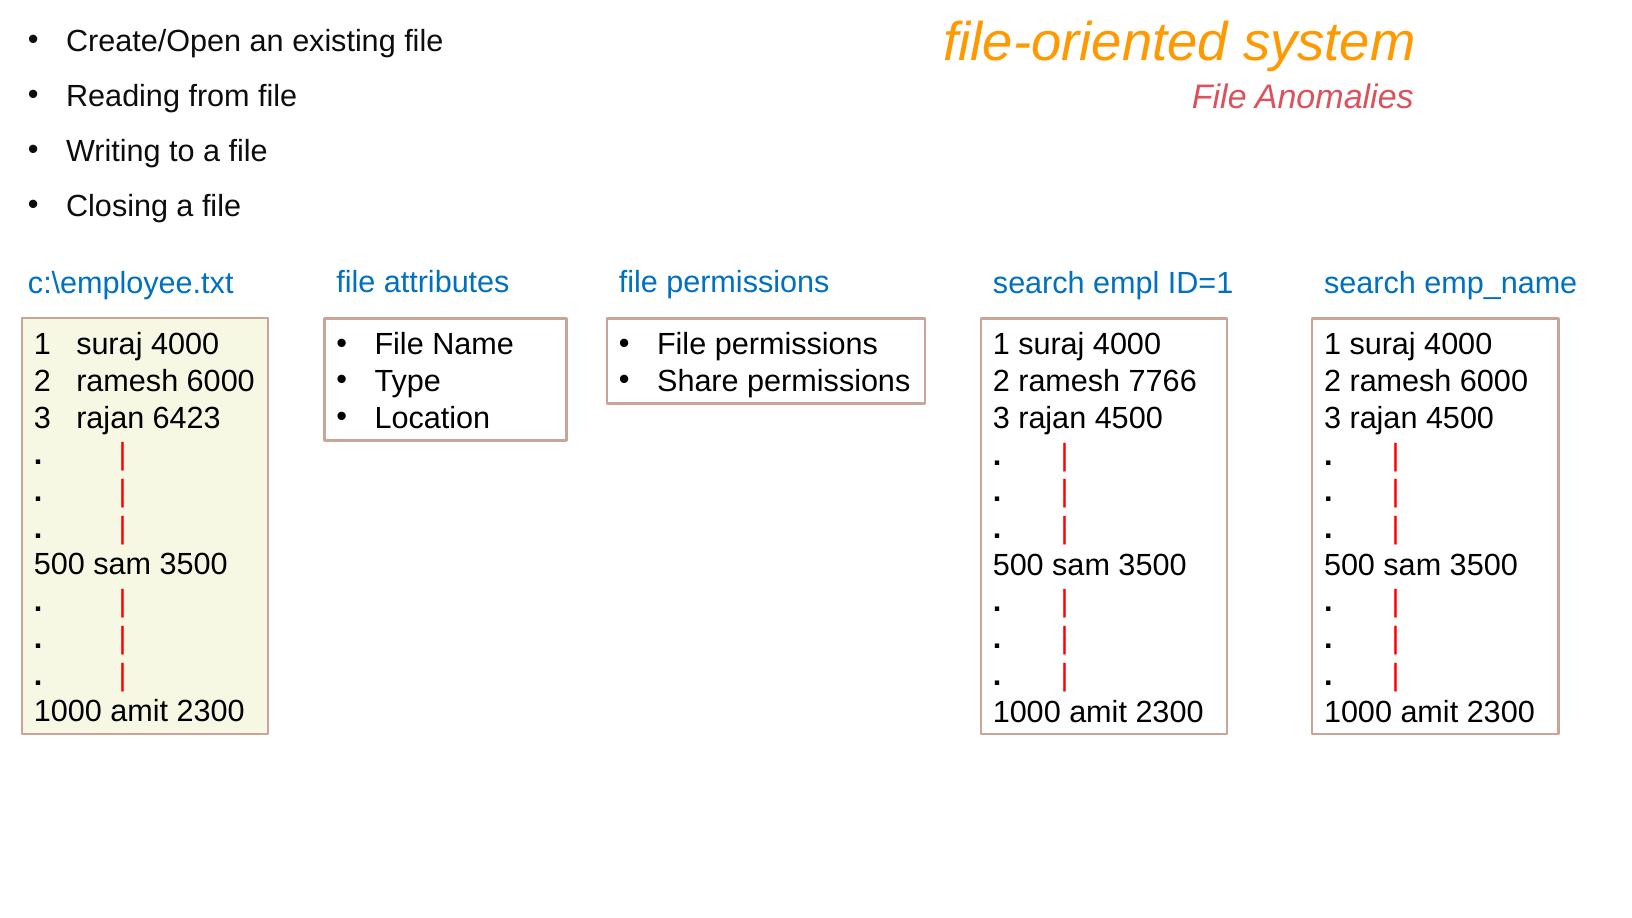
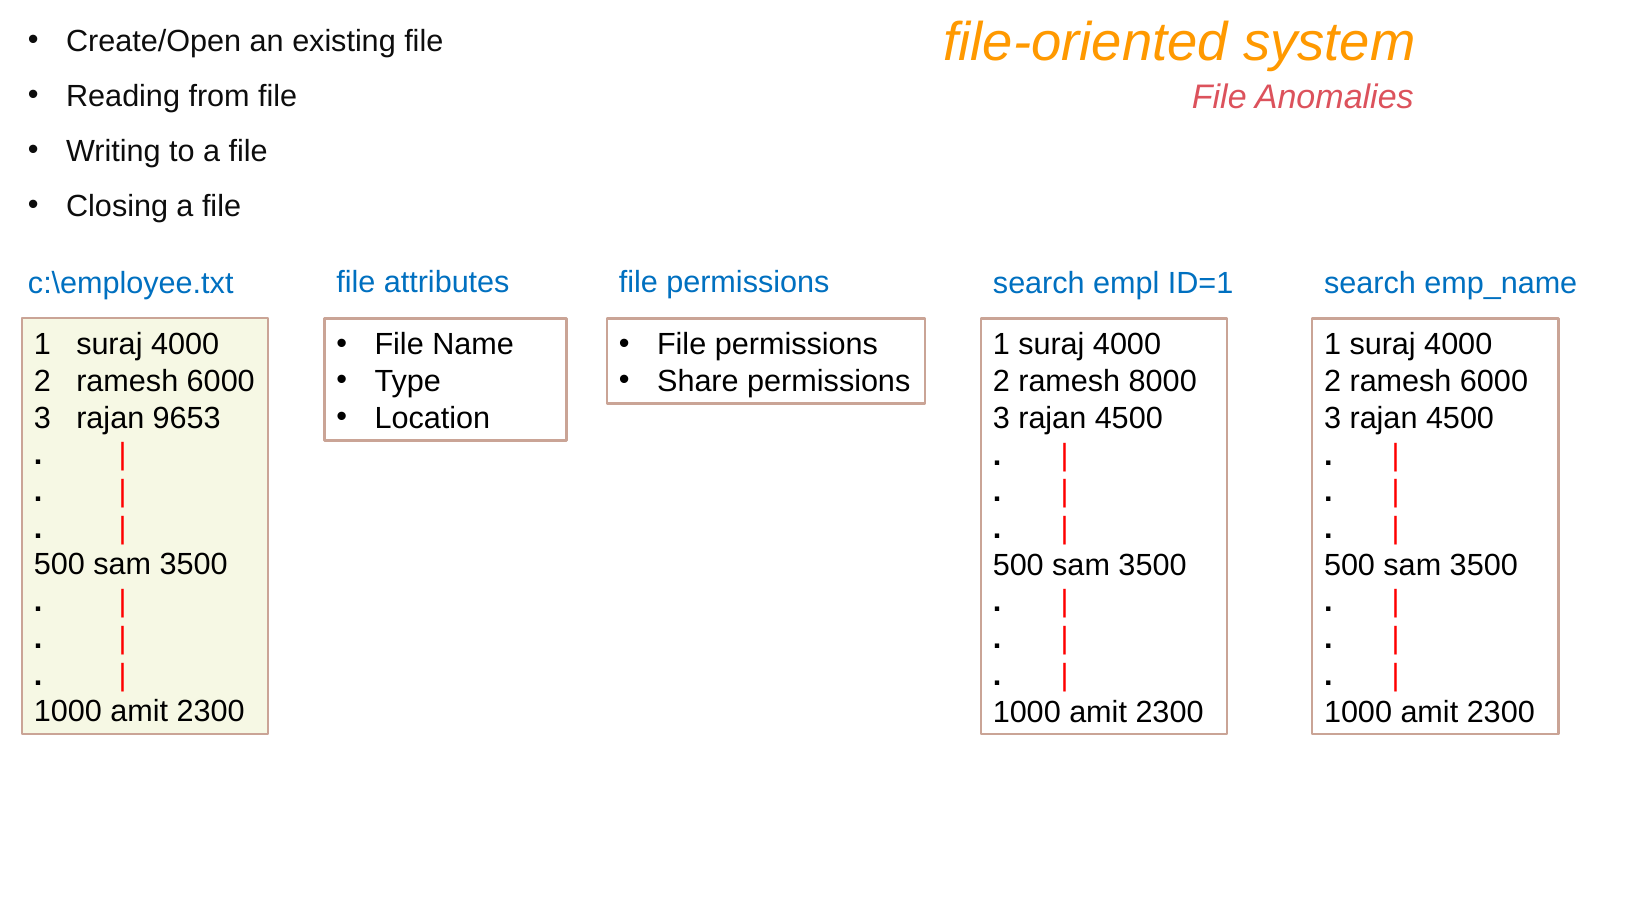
7766: 7766 -> 8000
6423: 6423 -> 9653
